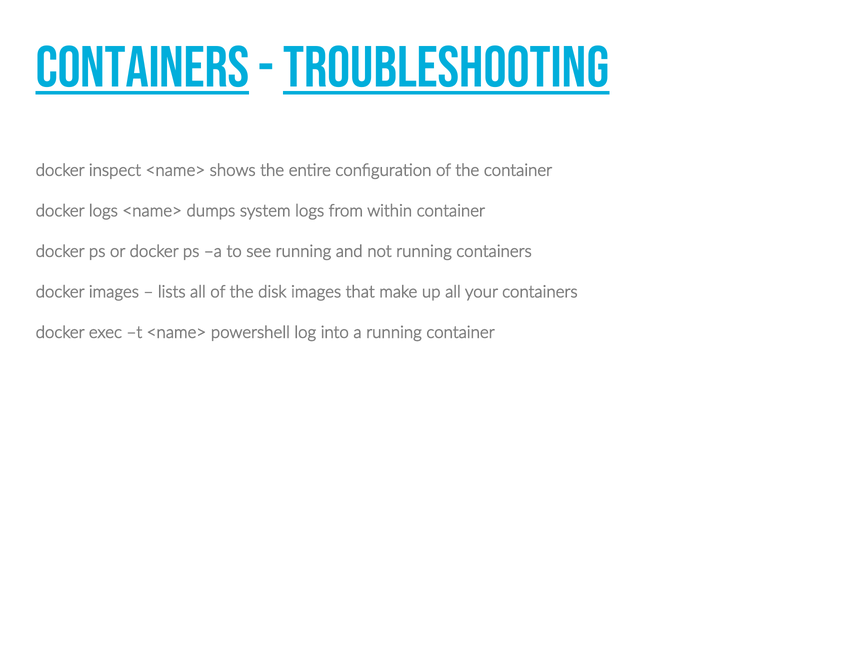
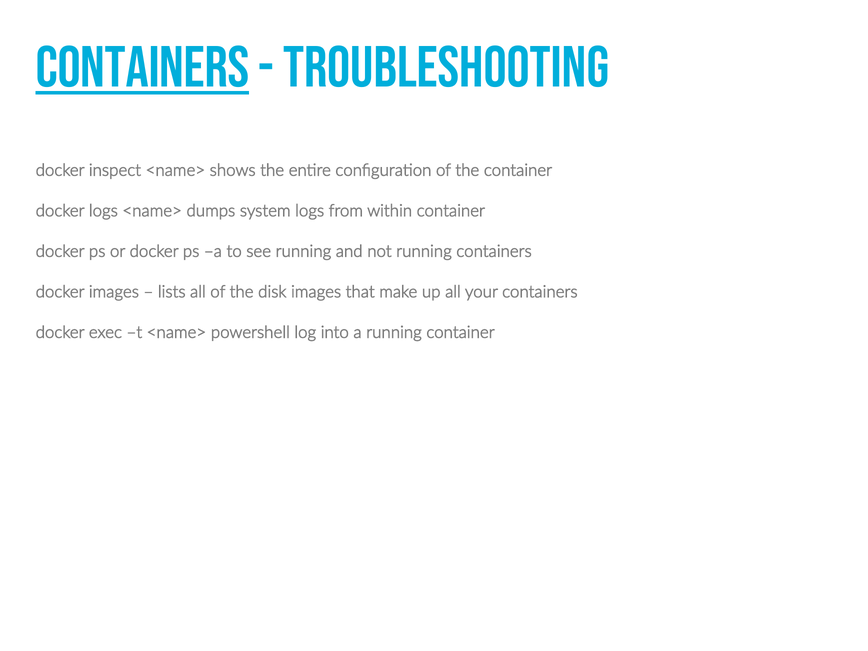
Troubleshooting underline: present -> none
